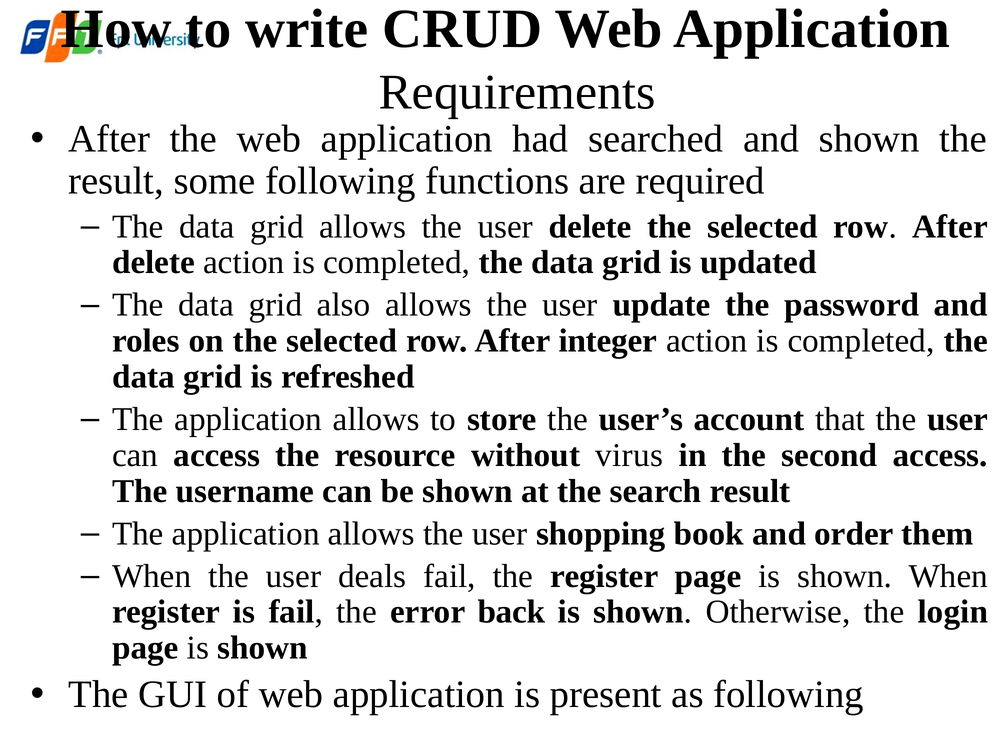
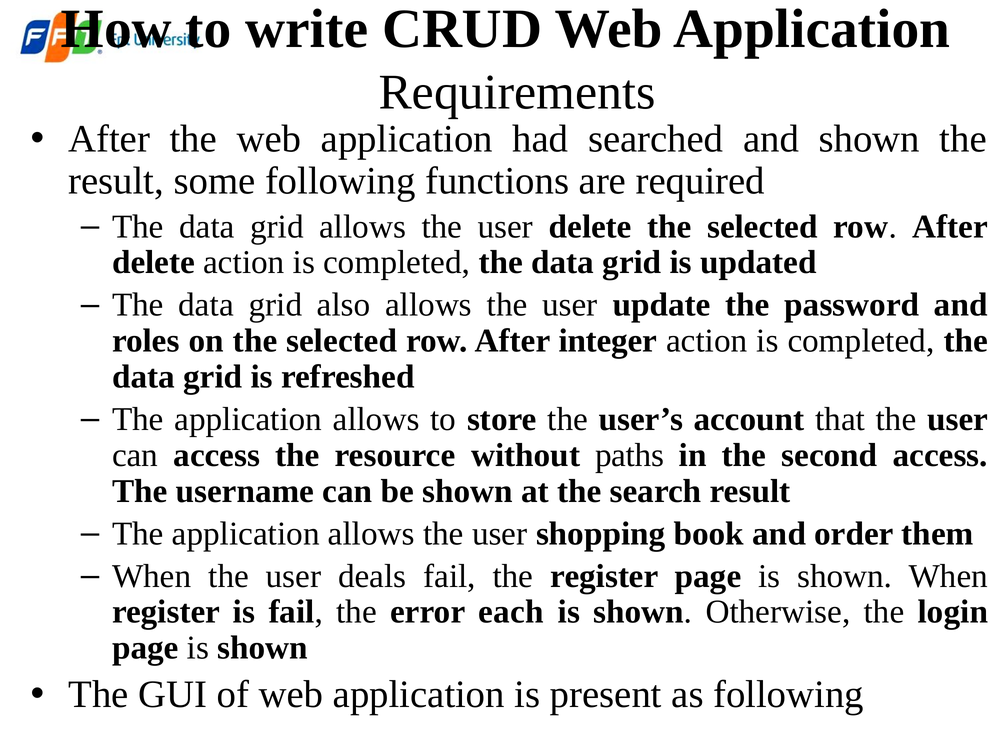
virus: virus -> paths
back: back -> each
